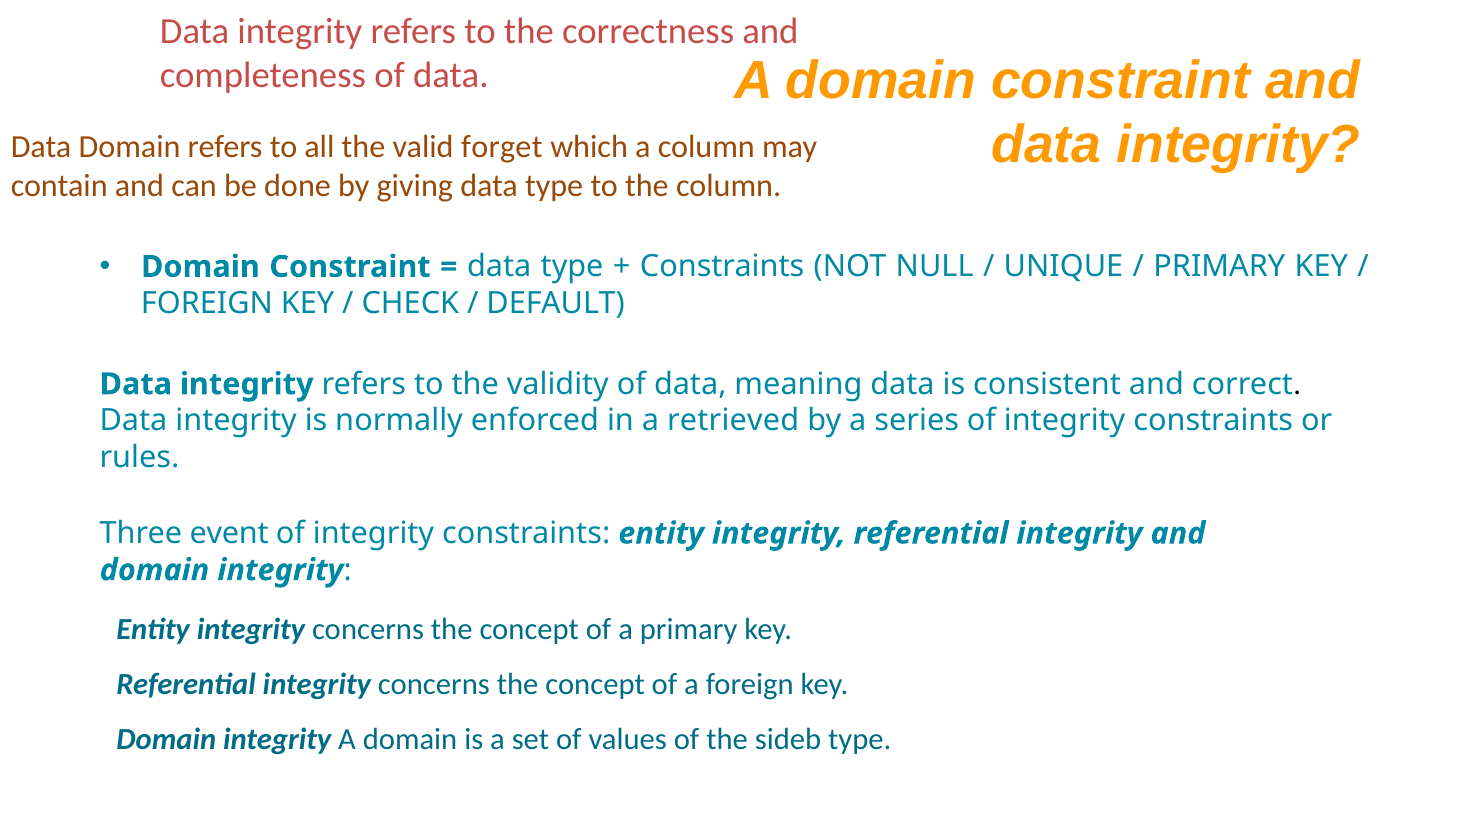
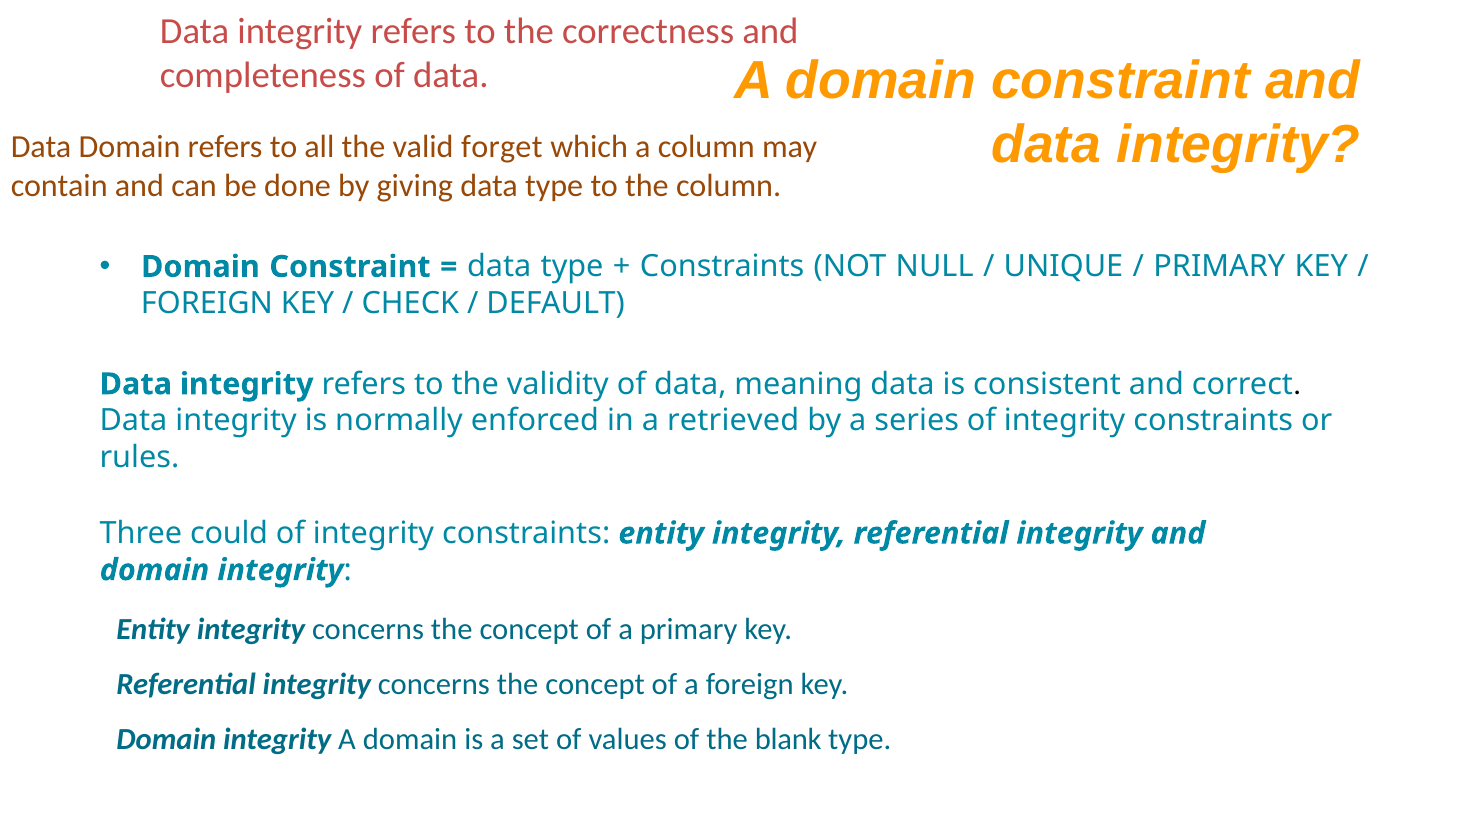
event: event -> could
sideb: sideb -> blank
